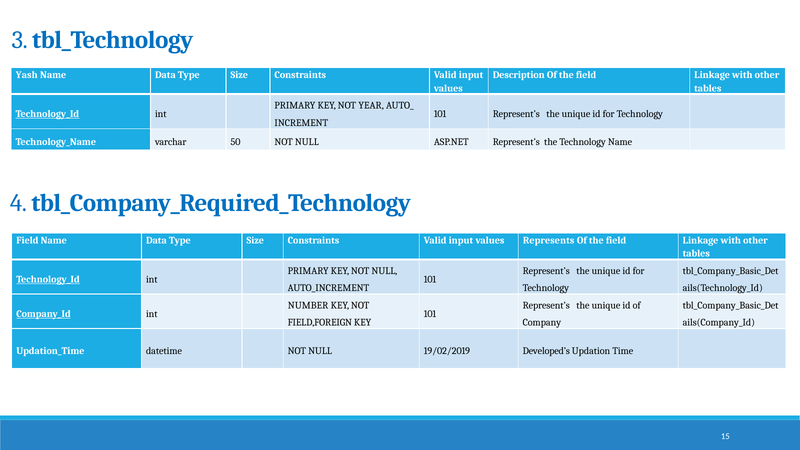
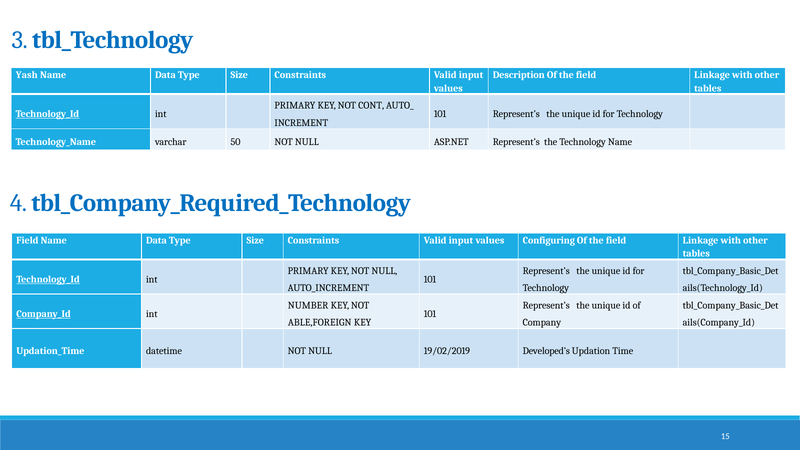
YEAR: YEAR -> CONT
Represents: Represents -> Configuring
FIELD,FOREIGN: FIELD,FOREIGN -> ABLE,FOREIGN
